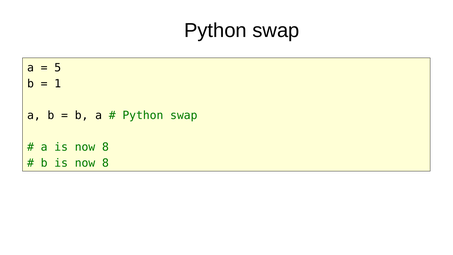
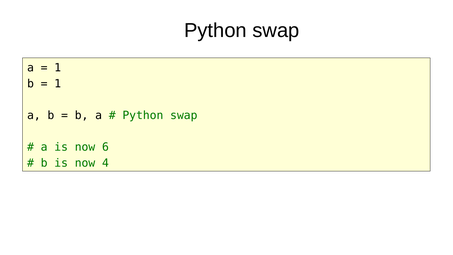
5 at (58, 68): 5 -> 1
a is now 8: 8 -> 6
b is now 8: 8 -> 4
